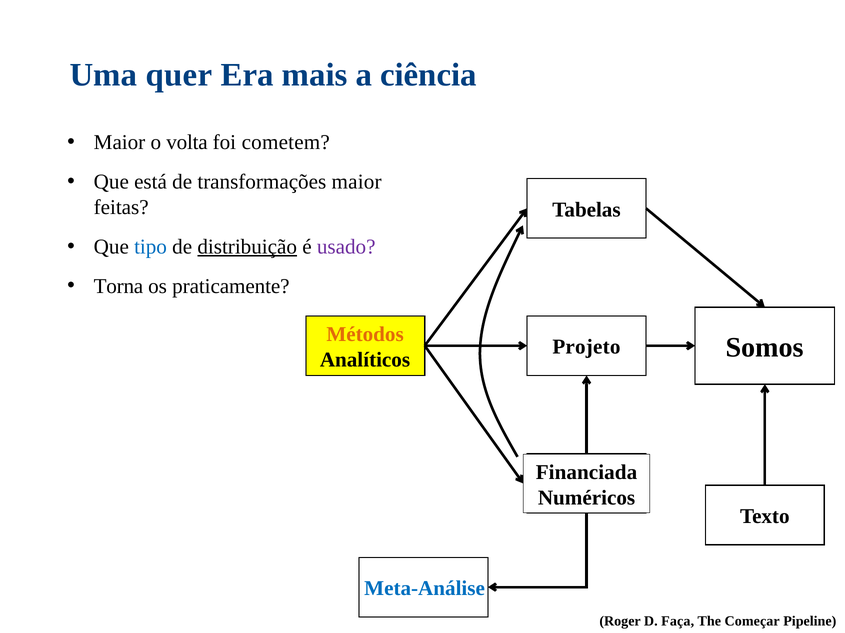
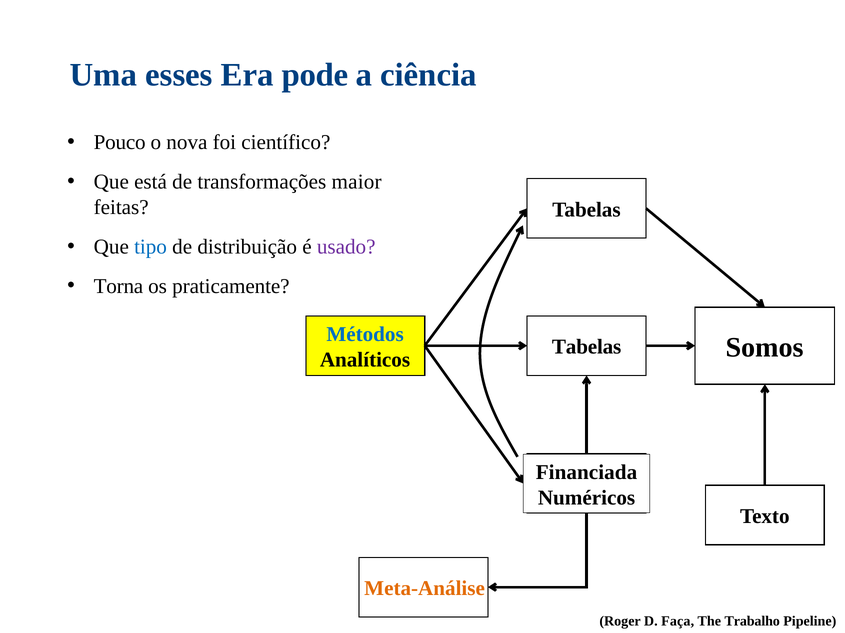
quer: quer -> esses
mais: mais -> pode
Maior at (120, 143): Maior -> Pouco
volta: volta -> nova
cometem: cometem -> científico
distribuição underline: present -> none
Métodos colour: orange -> blue
Projeto at (586, 347): Projeto -> Tabelas
Meta-Análise colour: blue -> orange
Começar: Começar -> Trabalho
